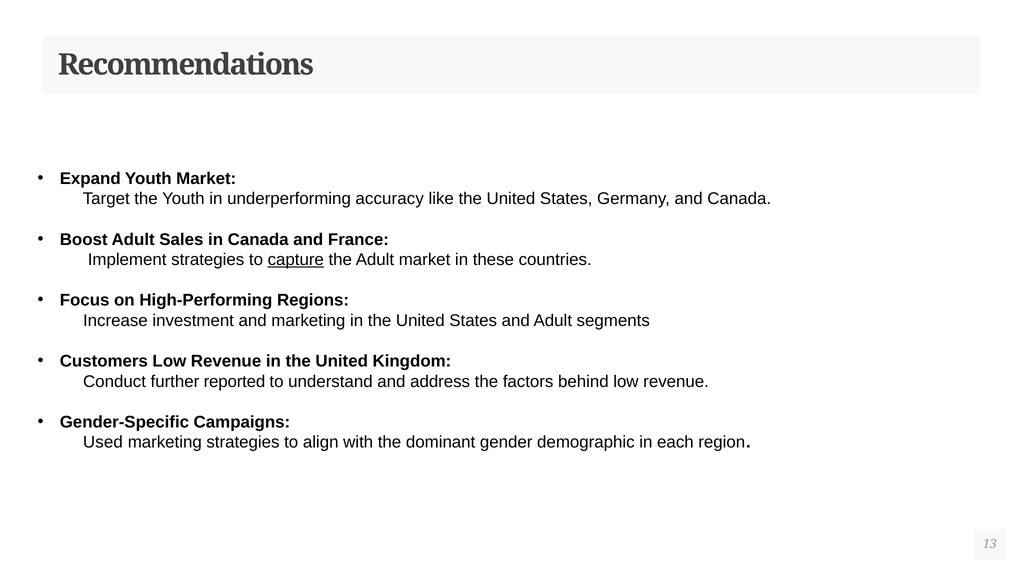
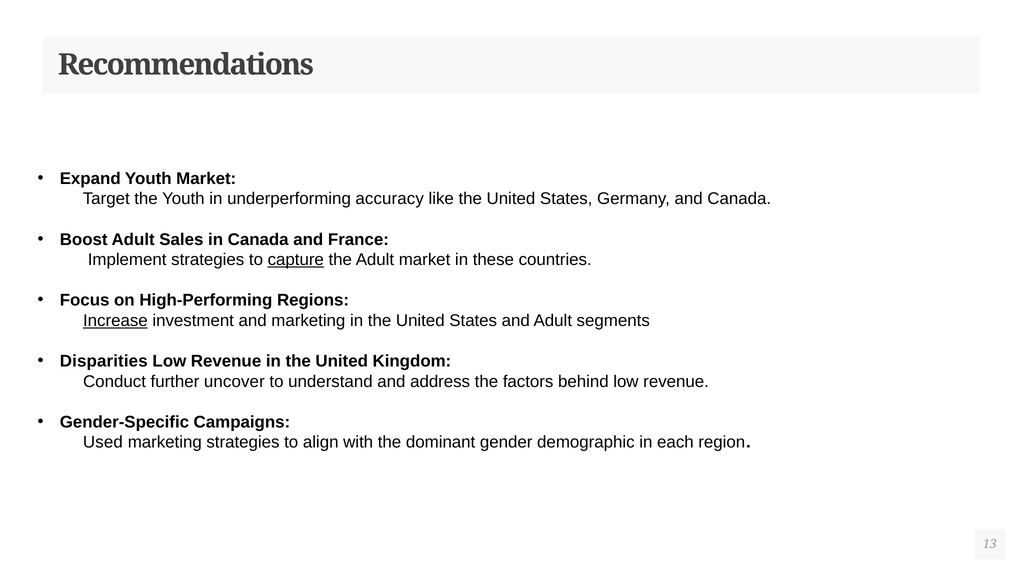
Increase underline: none -> present
Customers: Customers -> Disparities
reported: reported -> uncover
